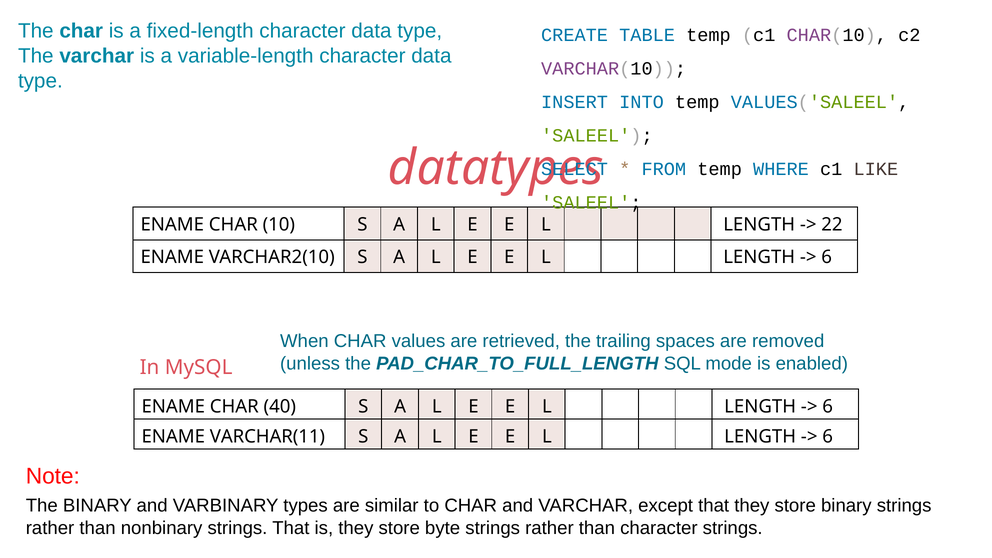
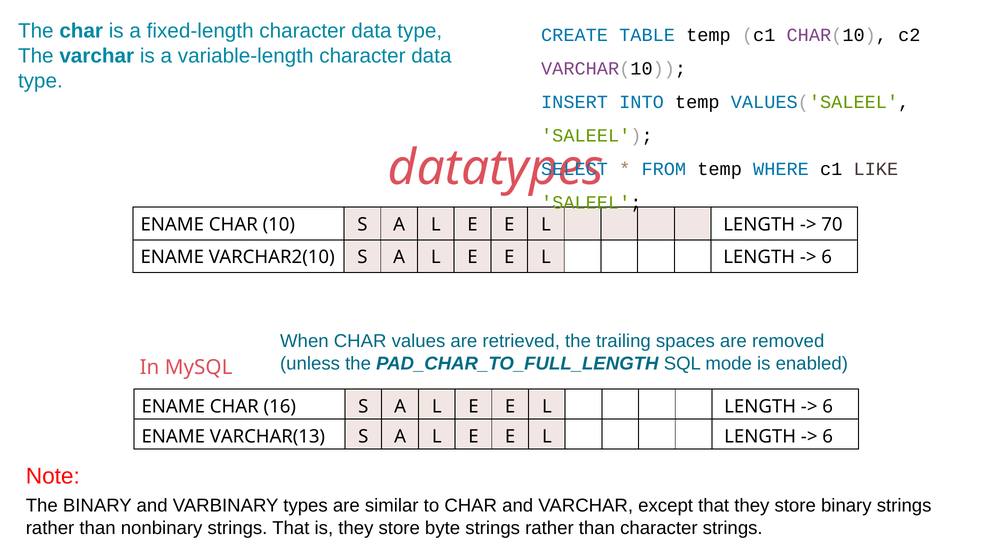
22: 22 -> 70
40: 40 -> 16
VARCHAR(11: VARCHAR(11 -> VARCHAR(13
